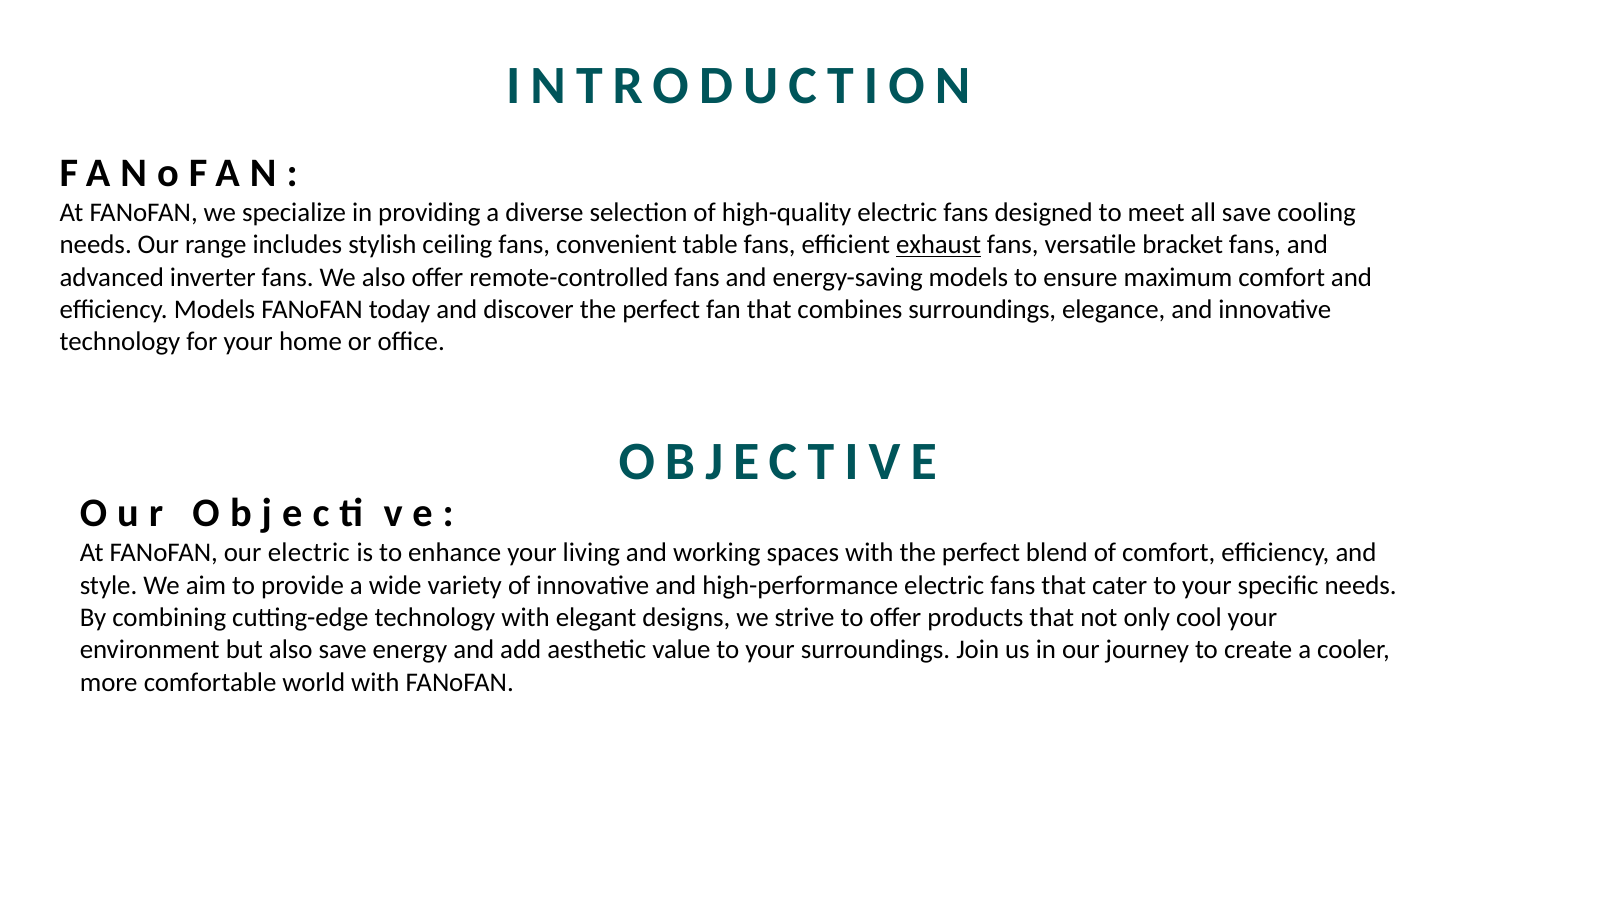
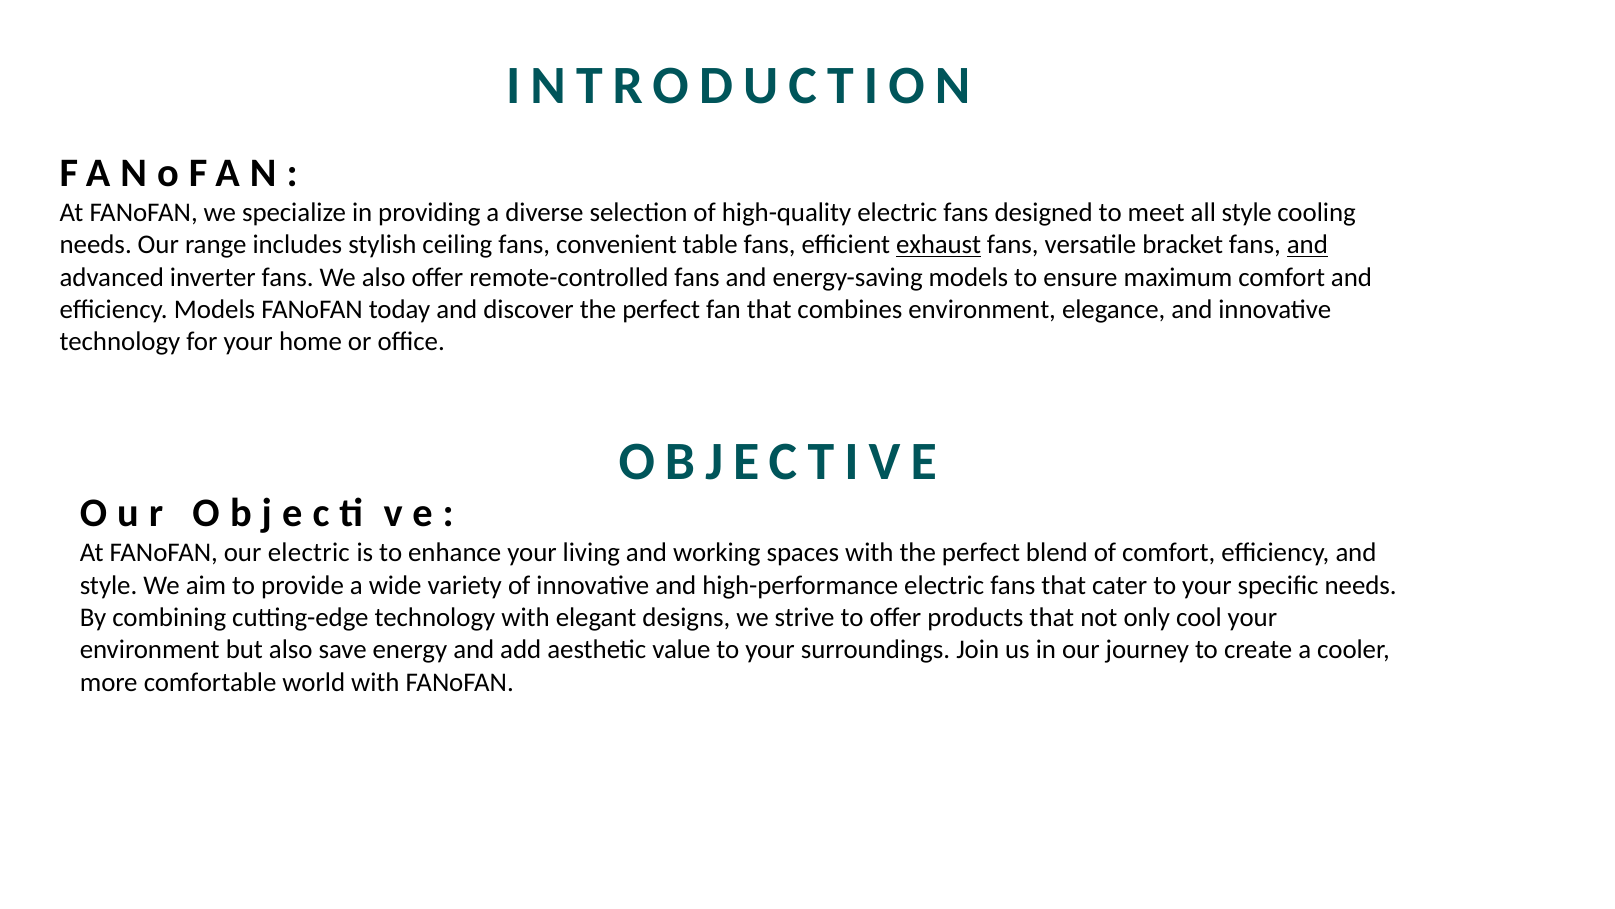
all save: save -> style
and at (1307, 245) underline: none -> present
combines surroundings: surroundings -> environment
